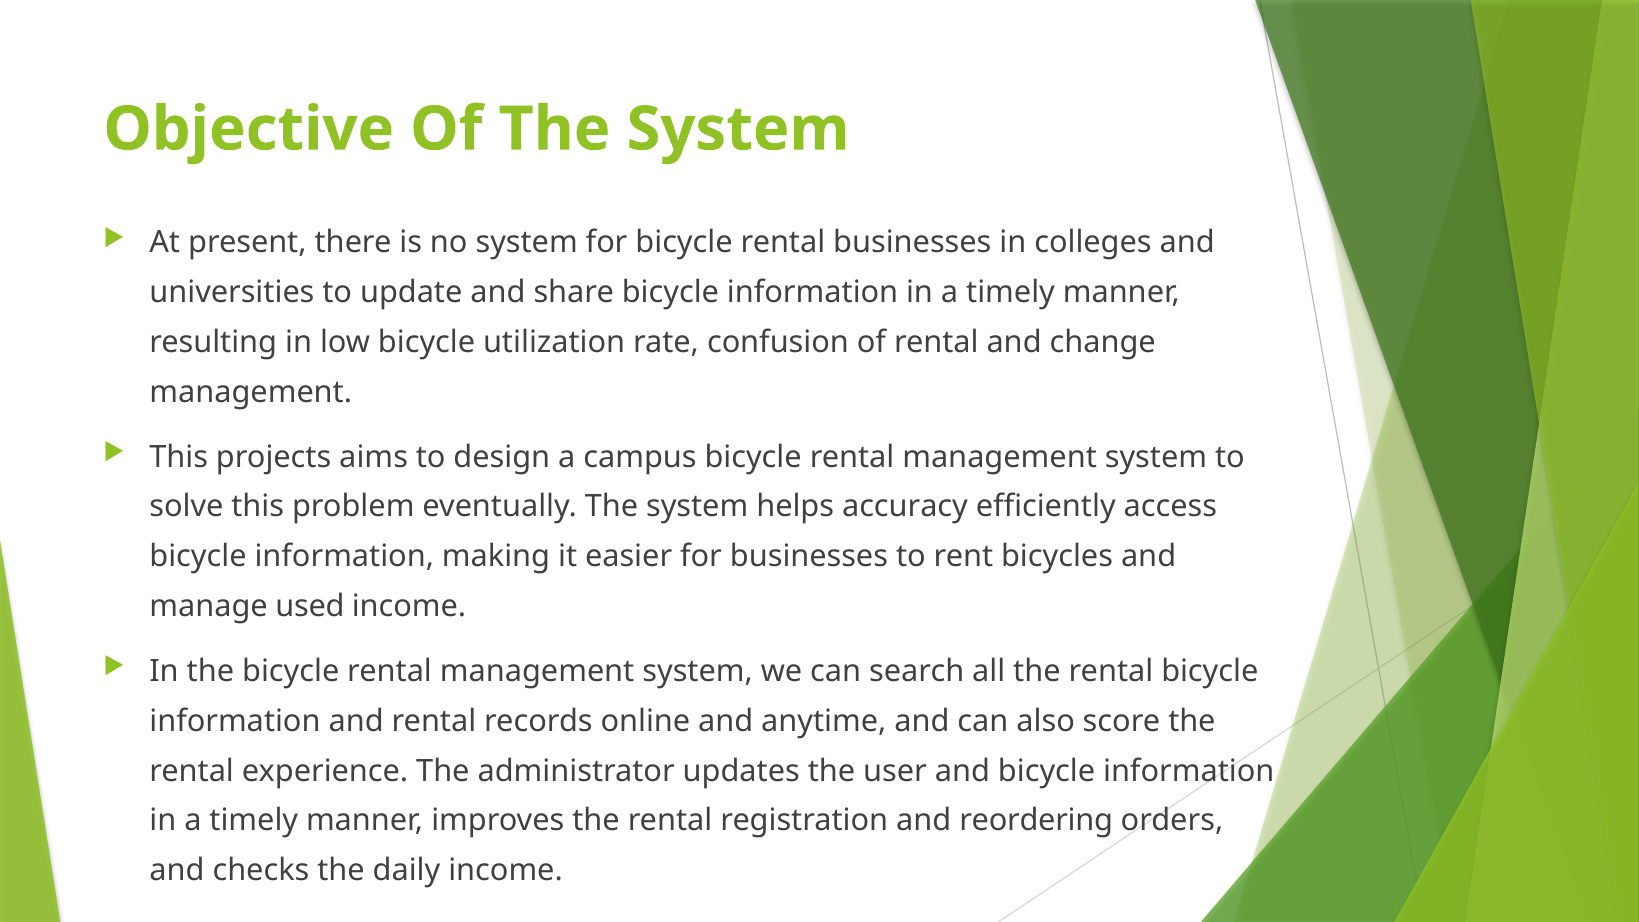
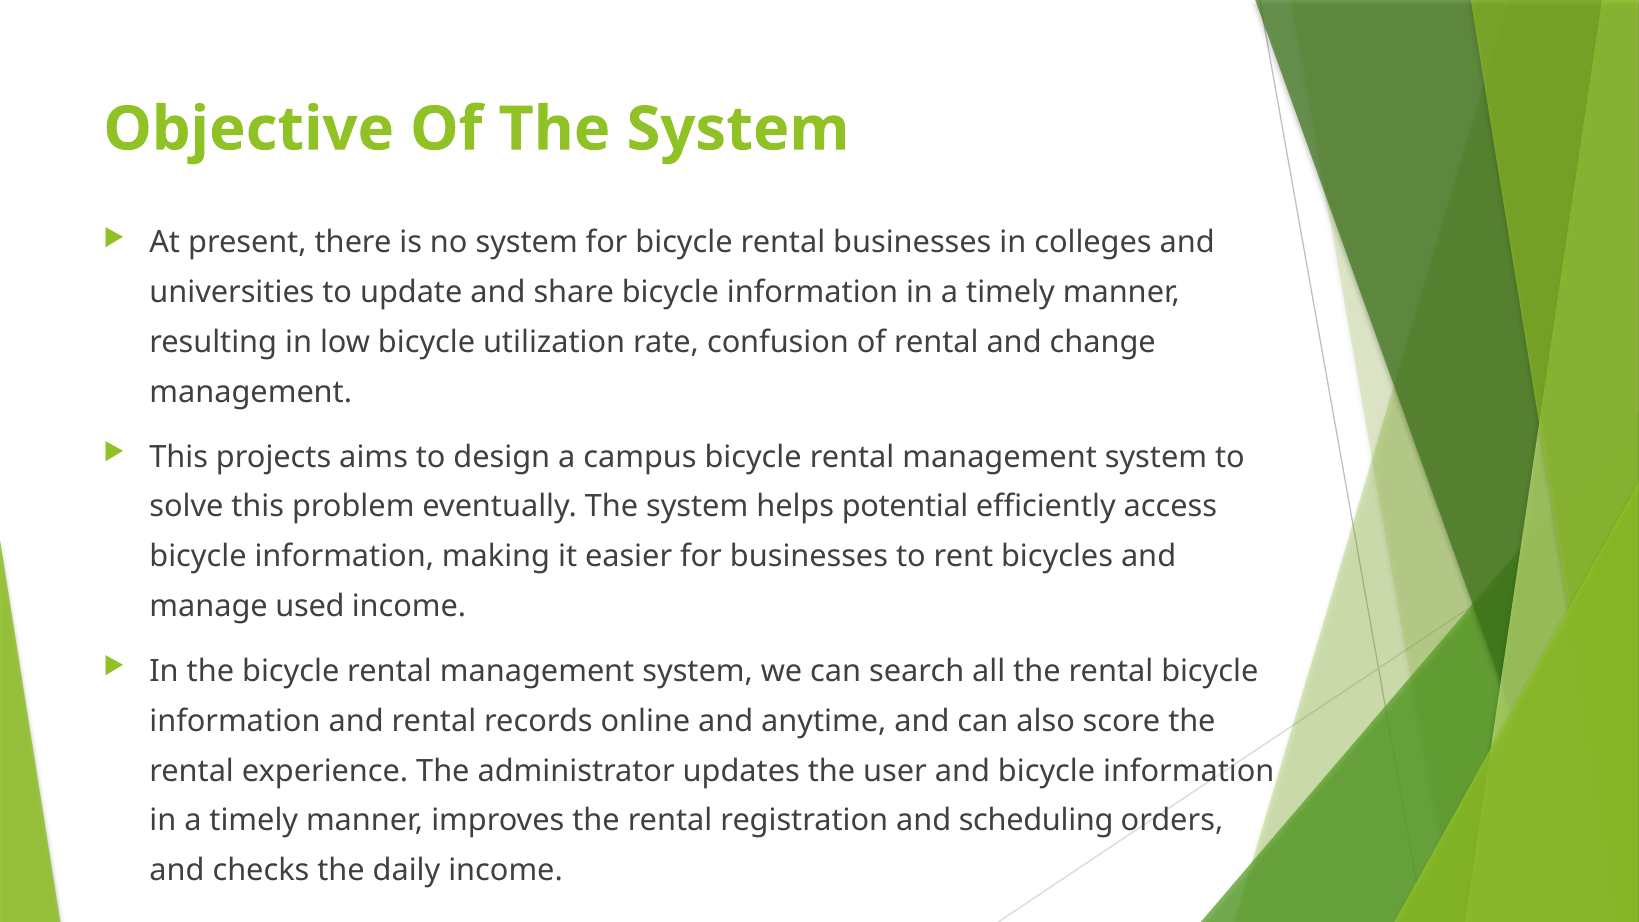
accuracy: accuracy -> potential
reordering: reordering -> scheduling
